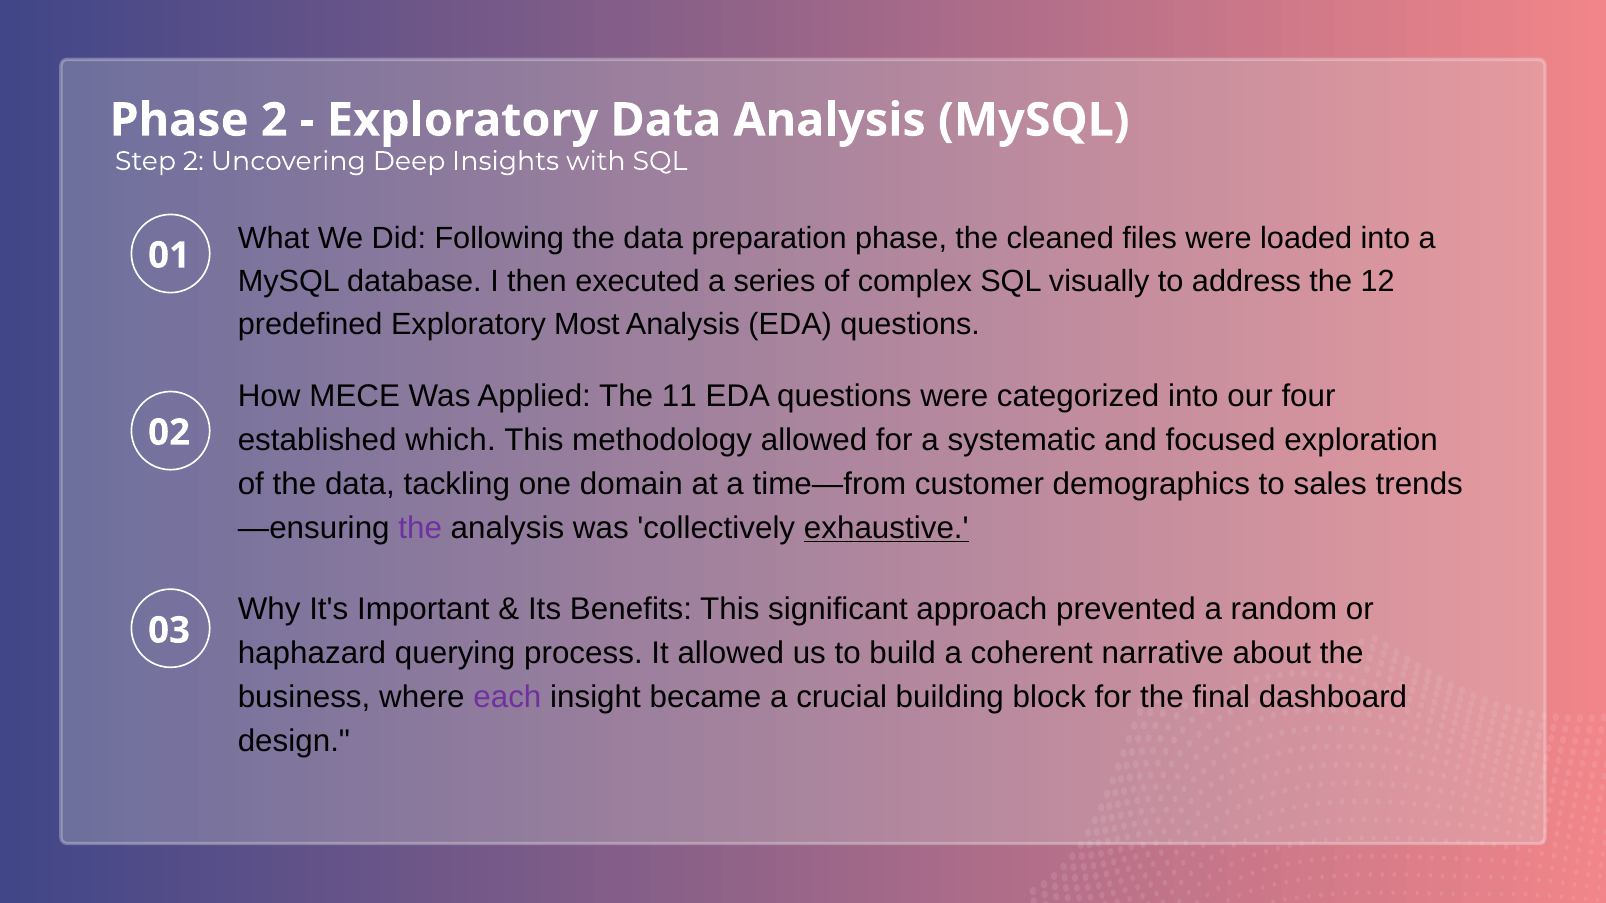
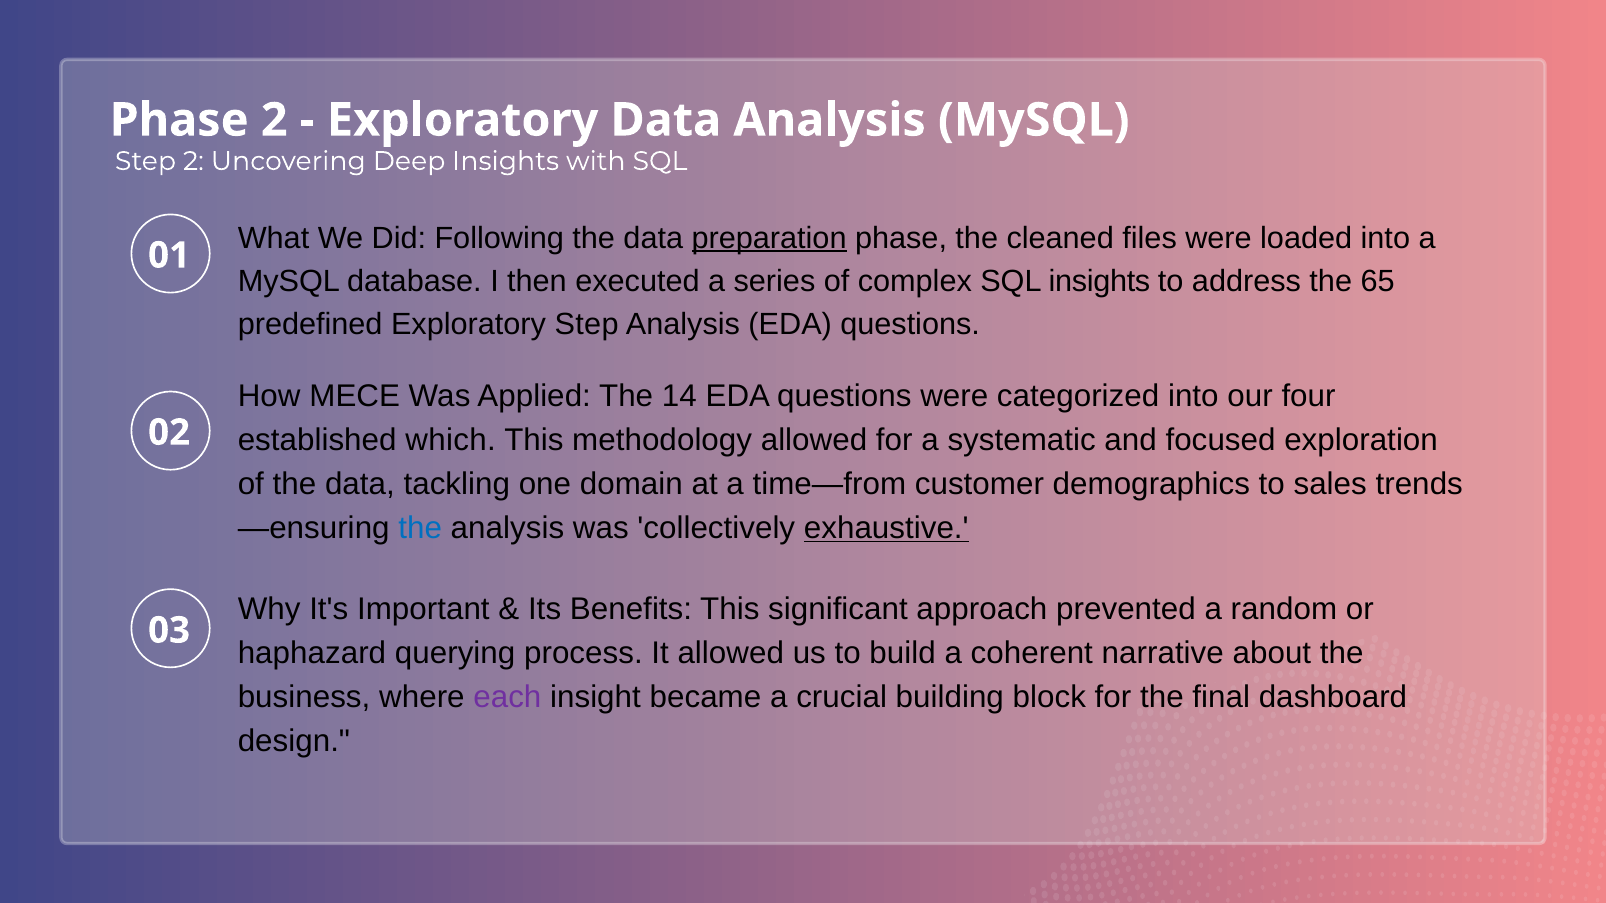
preparation underline: none -> present
SQL visually: visually -> insights
12: 12 -> 65
Exploratory Most: Most -> Step
11: 11 -> 14
the at (420, 528) colour: purple -> blue
